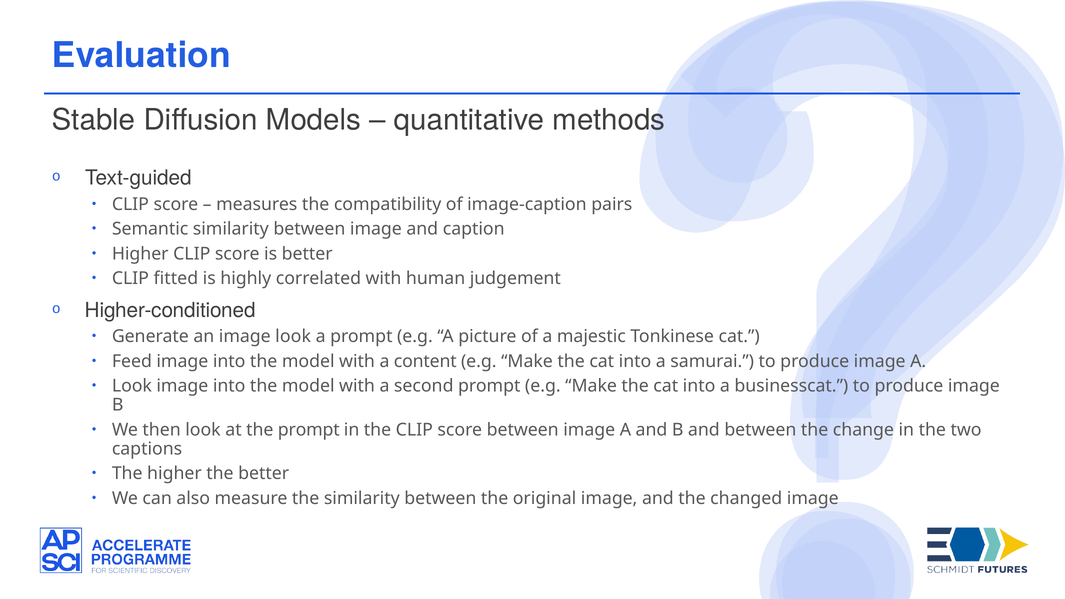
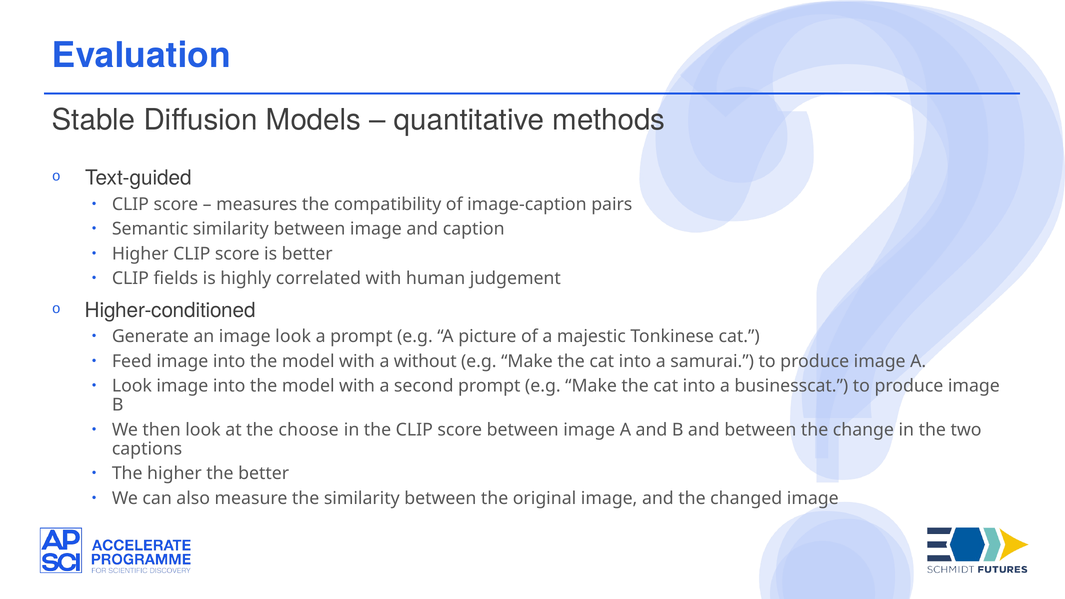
fitted: fitted -> fields
content: content -> without
the prompt: prompt -> choose
